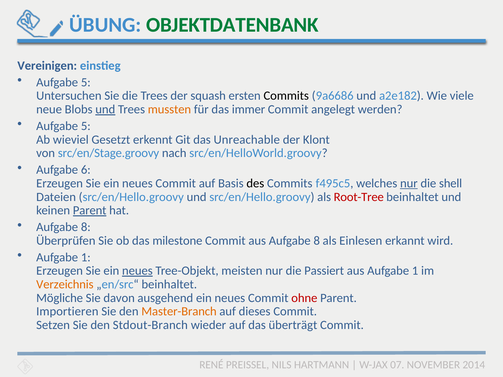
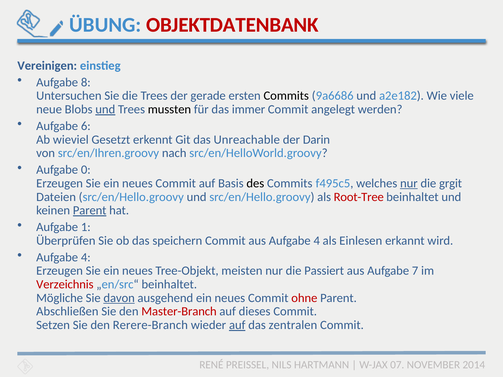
OBJEKTDATENBANK colour: green -> red
5 at (86, 82): 5 -> 8
squash: squash -> gerade
mussten colour: orange -> black
5 at (86, 126): 5 -> 6
Klont: Klont -> Darin
src/en/Stage.groovy: src/en/Stage.groovy -> src/en/Ihren.groovy
6: 6 -> 0
shell: shell -> grgit
8 at (86, 227): 8 -> 1
milestone: milestone -> speichern
aus Aufgabe 8: 8 -> 4
1 at (86, 257): 1 -> 4
neues at (137, 271) underline: present -> none
aus Aufgabe 1: 1 -> 7
Verzeichnis colour: orange -> red
davon underline: none -> present
Importieren: Importieren -> Abschließen
Master-Branch colour: orange -> red
Stdout-Branch: Stdout-Branch -> Rerere-Branch
auf at (237, 325) underline: none -> present
überträgt: überträgt -> zentralen
